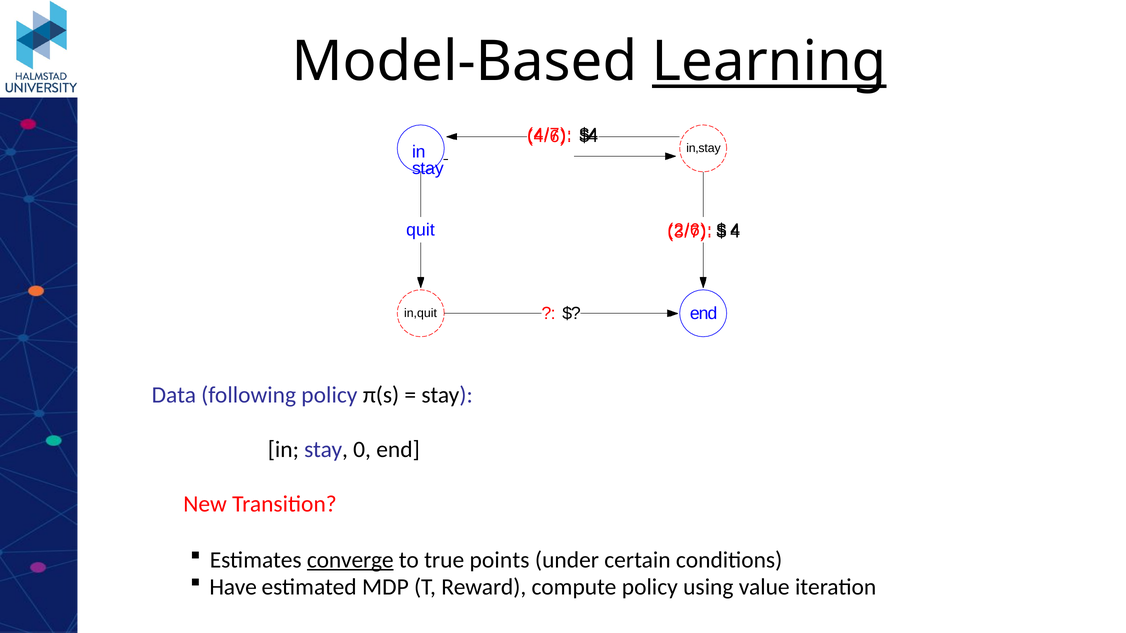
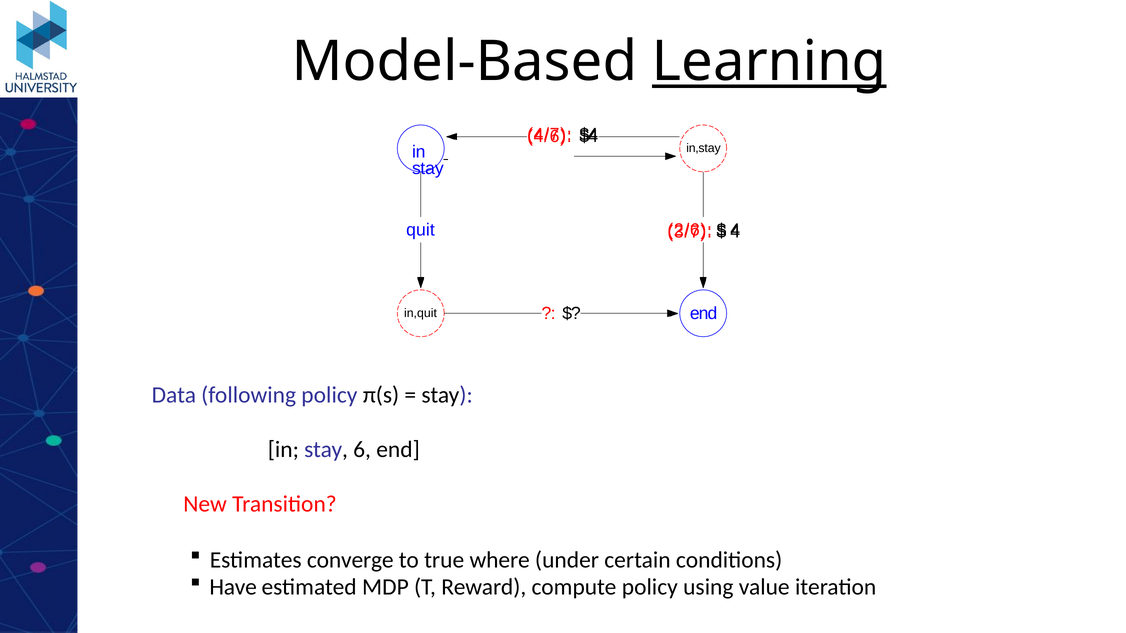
0: 0 -> 6
converge underline: present -> none
points: points -> where
